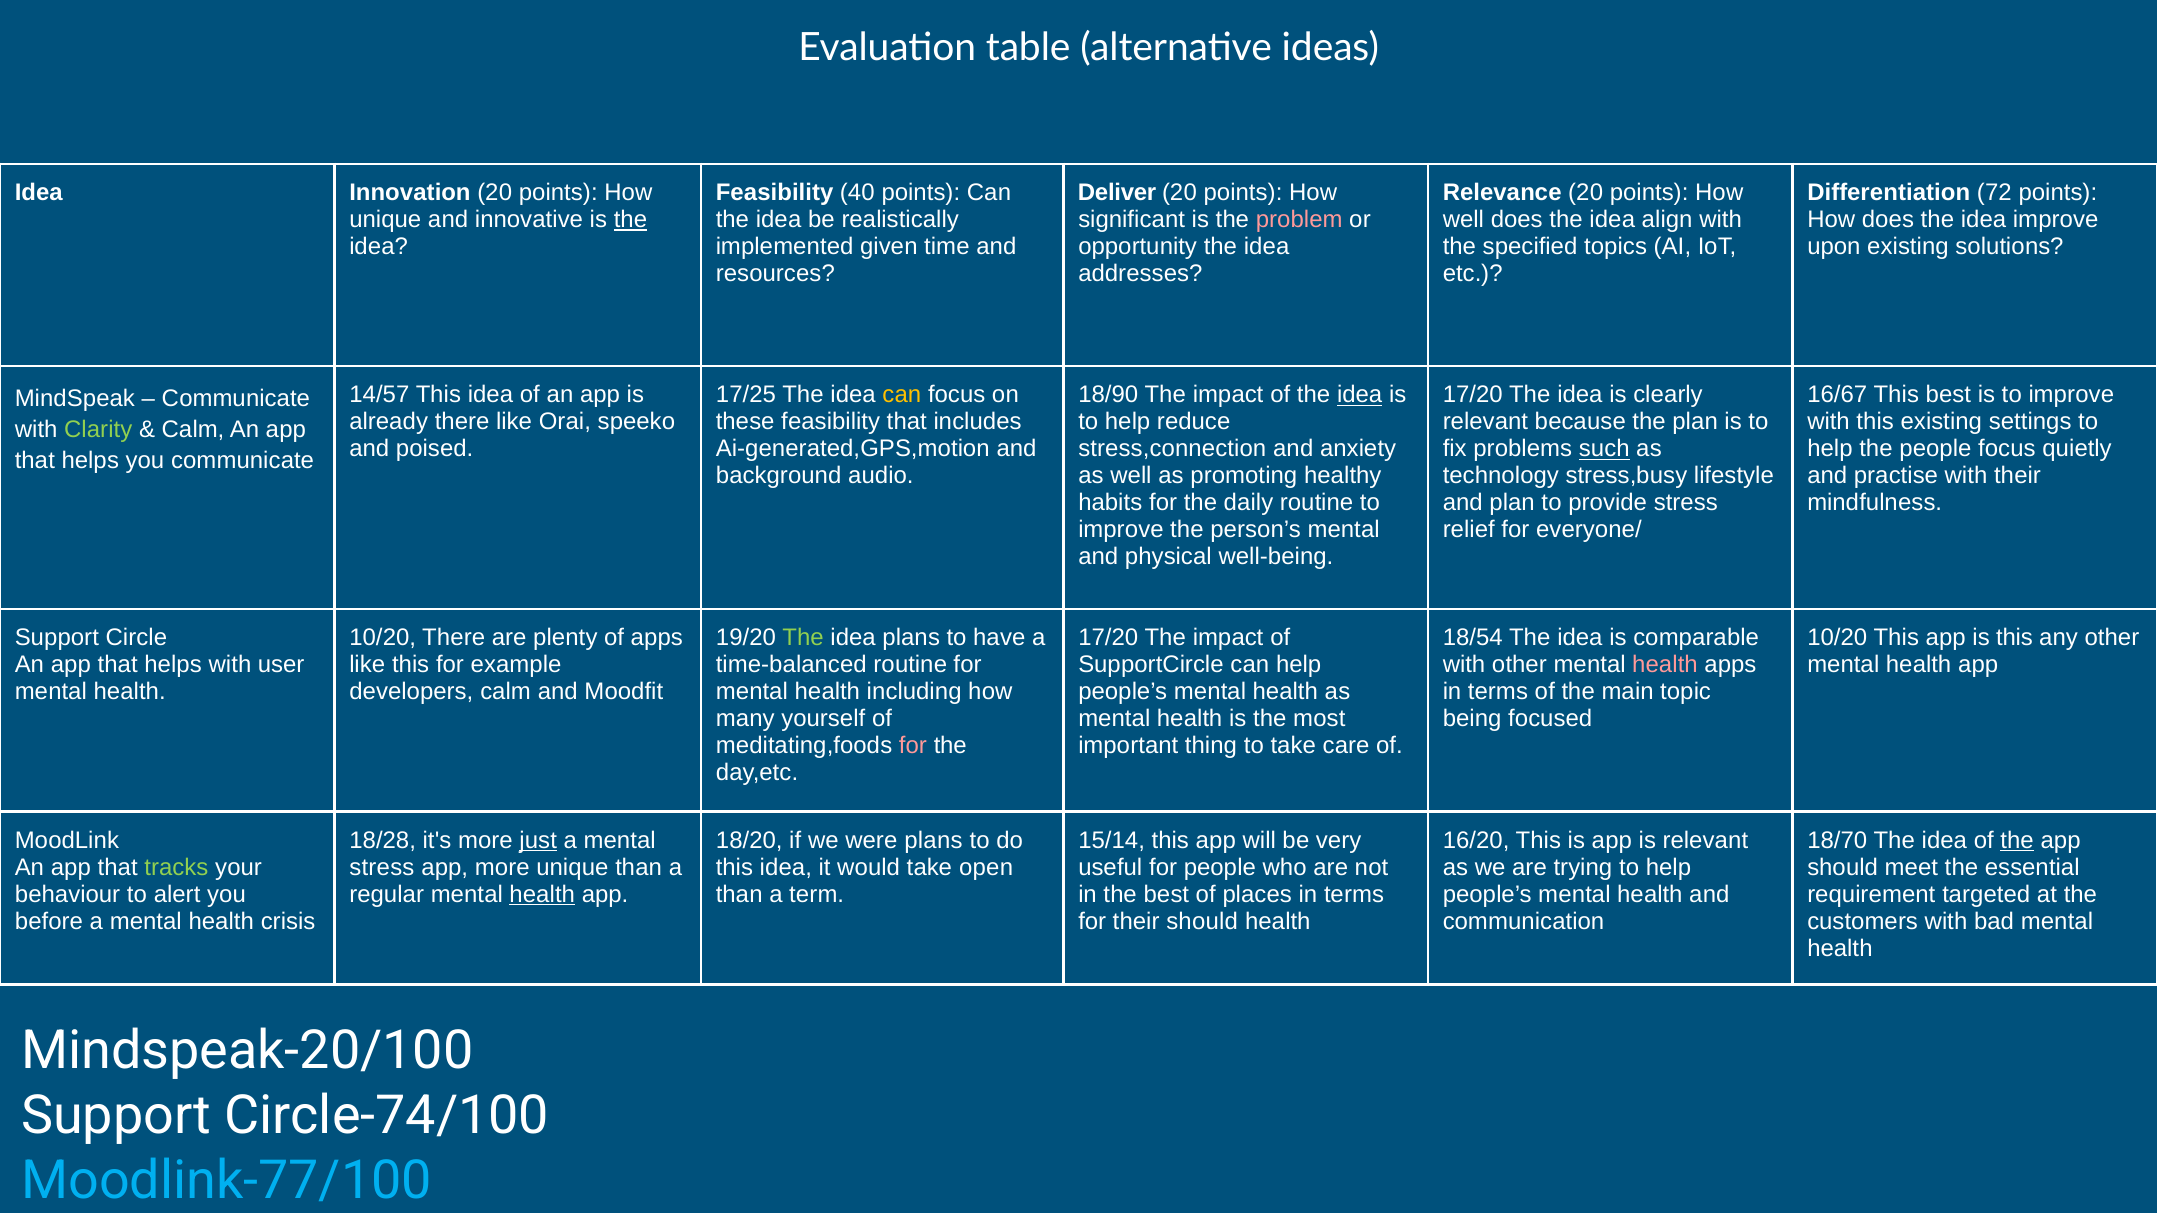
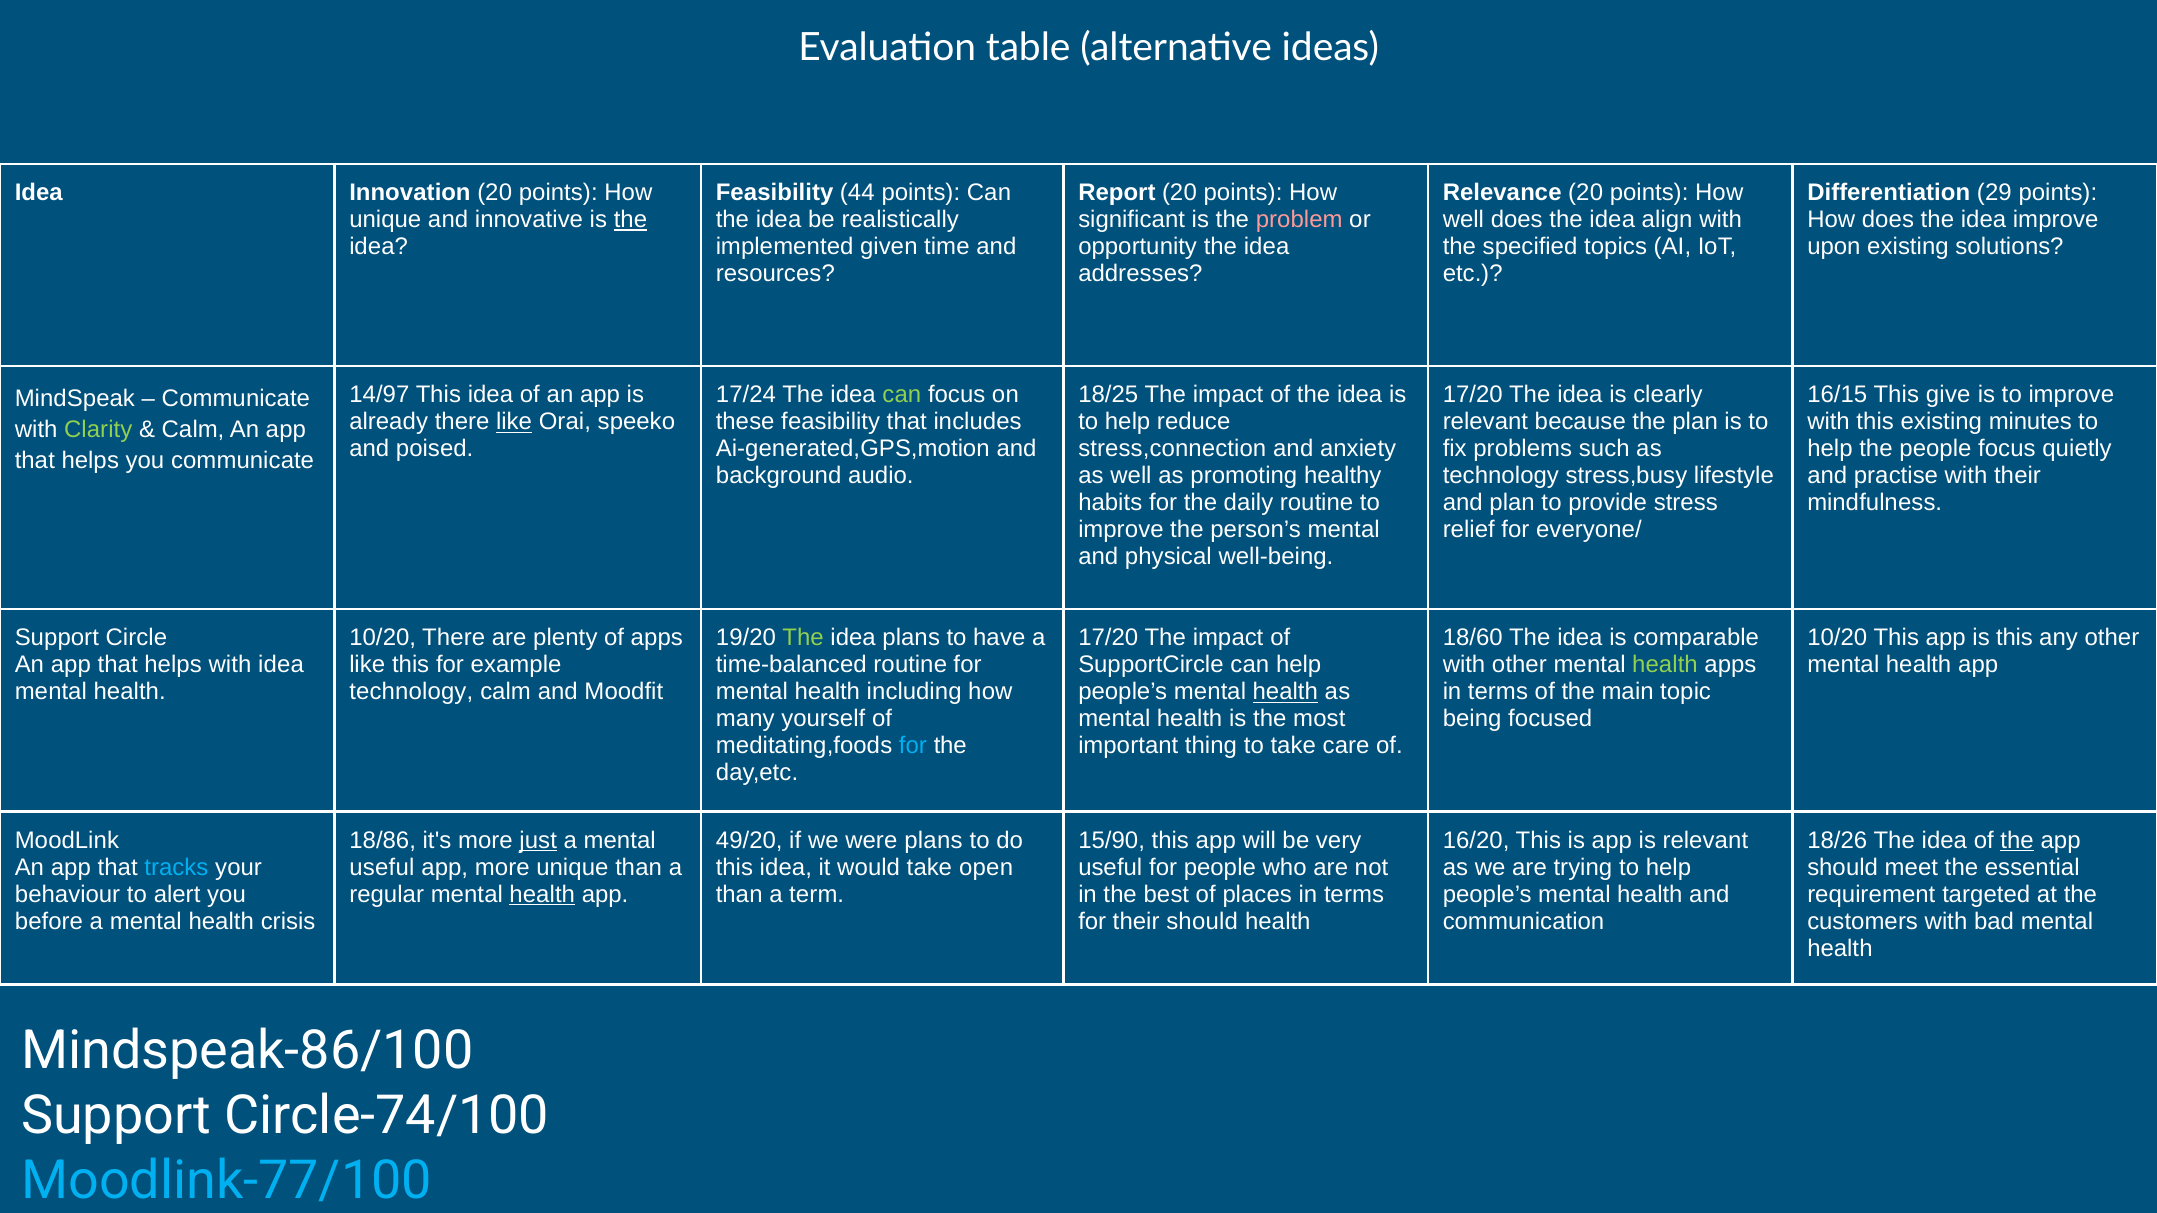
40: 40 -> 44
Deliver: Deliver -> Report
72: 72 -> 29
14/57: 14/57 -> 14/97
17/25: 17/25 -> 17/24
can at (902, 395) colour: yellow -> light green
18/90: 18/90 -> 18/25
idea at (1360, 395) underline: present -> none
16/67: 16/67 -> 16/15
This best: best -> give
like at (514, 422) underline: none -> present
settings: settings -> minutes
such underline: present -> none
18/54: 18/54 -> 18/60
with user: user -> idea
health at (1665, 665) colour: pink -> light green
developers at (411, 692): developers -> technology
health at (1285, 692) underline: none -> present
for at (913, 746) colour: pink -> light blue
18/28: 18/28 -> 18/86
18/20: 18/20 -> 49/20
15/14: 15/14 -> 15/90
18/70: 18/70 -> 18/26
tracks colour: light green -> light blue
stress at (382, 867): stress -> useful
Mindspeak-20/100: Mindspeak-20/100 -> Mindspeak-86/100
